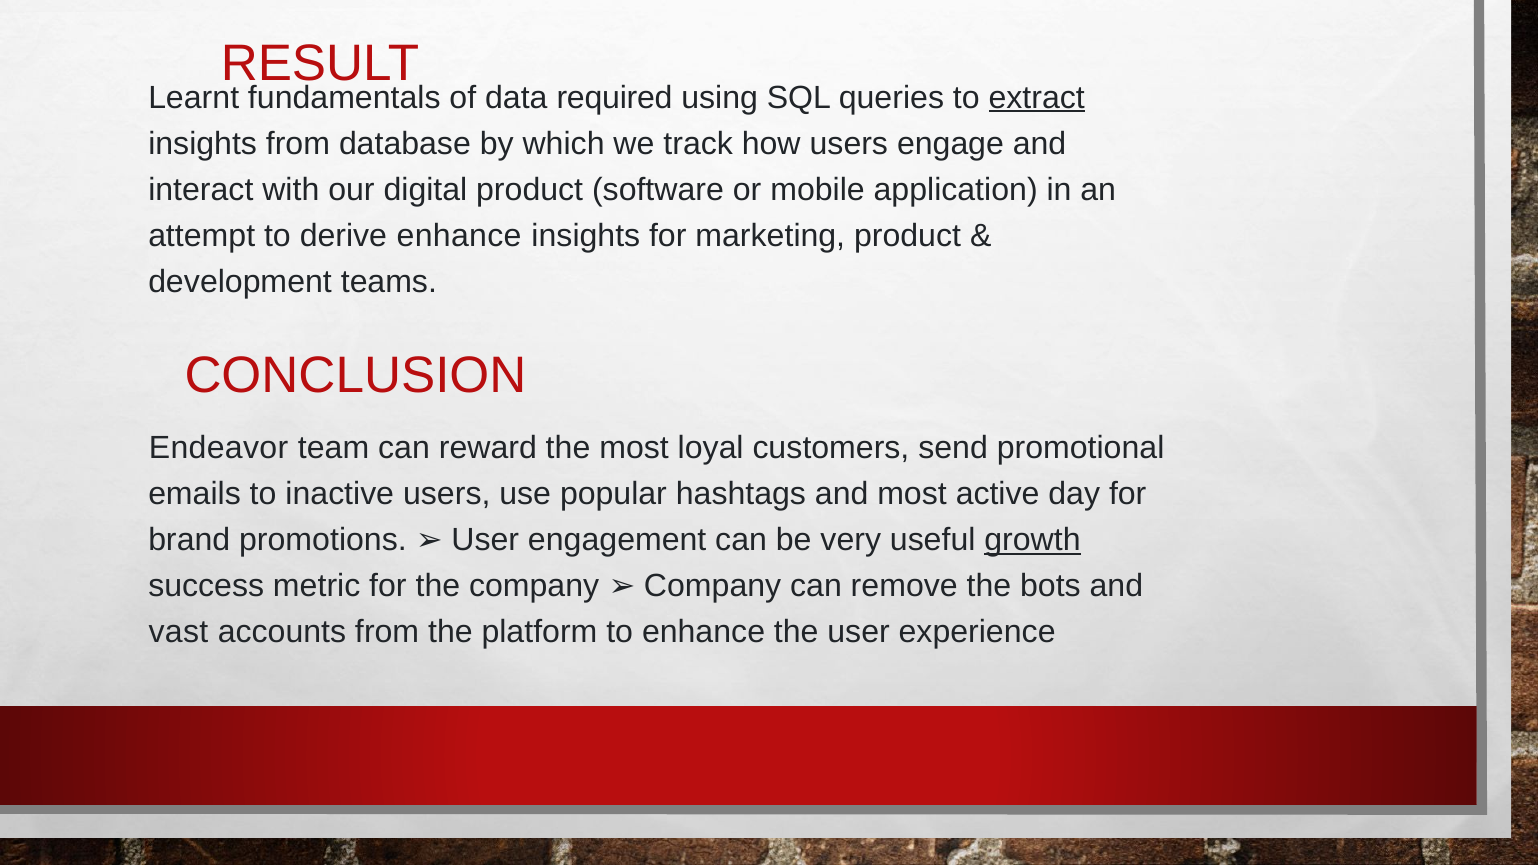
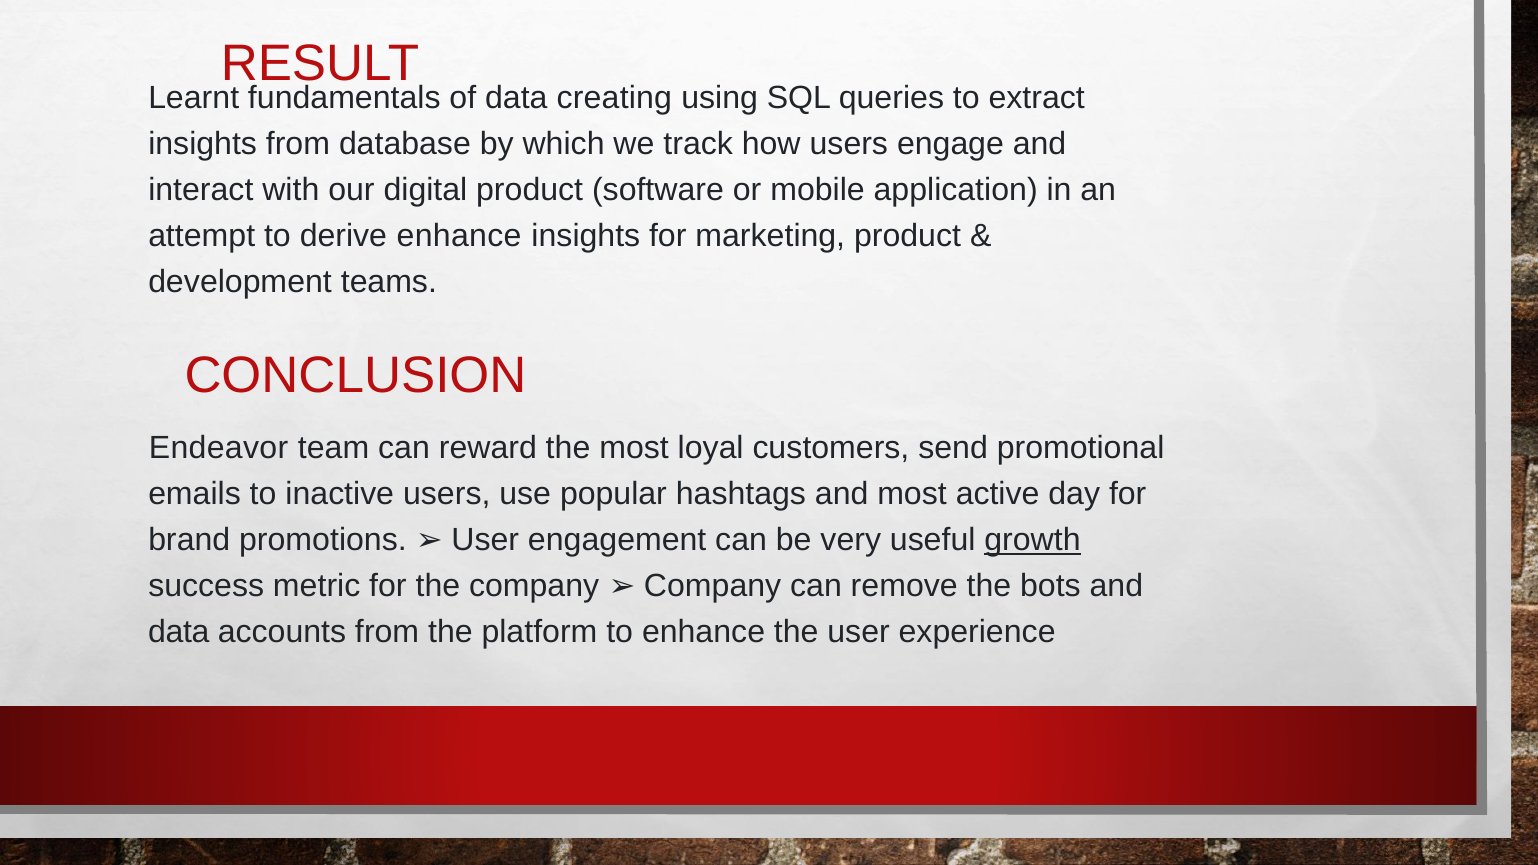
required: required -> creating
extract underline: present -> none
vast at (178, 632): vast -> data
